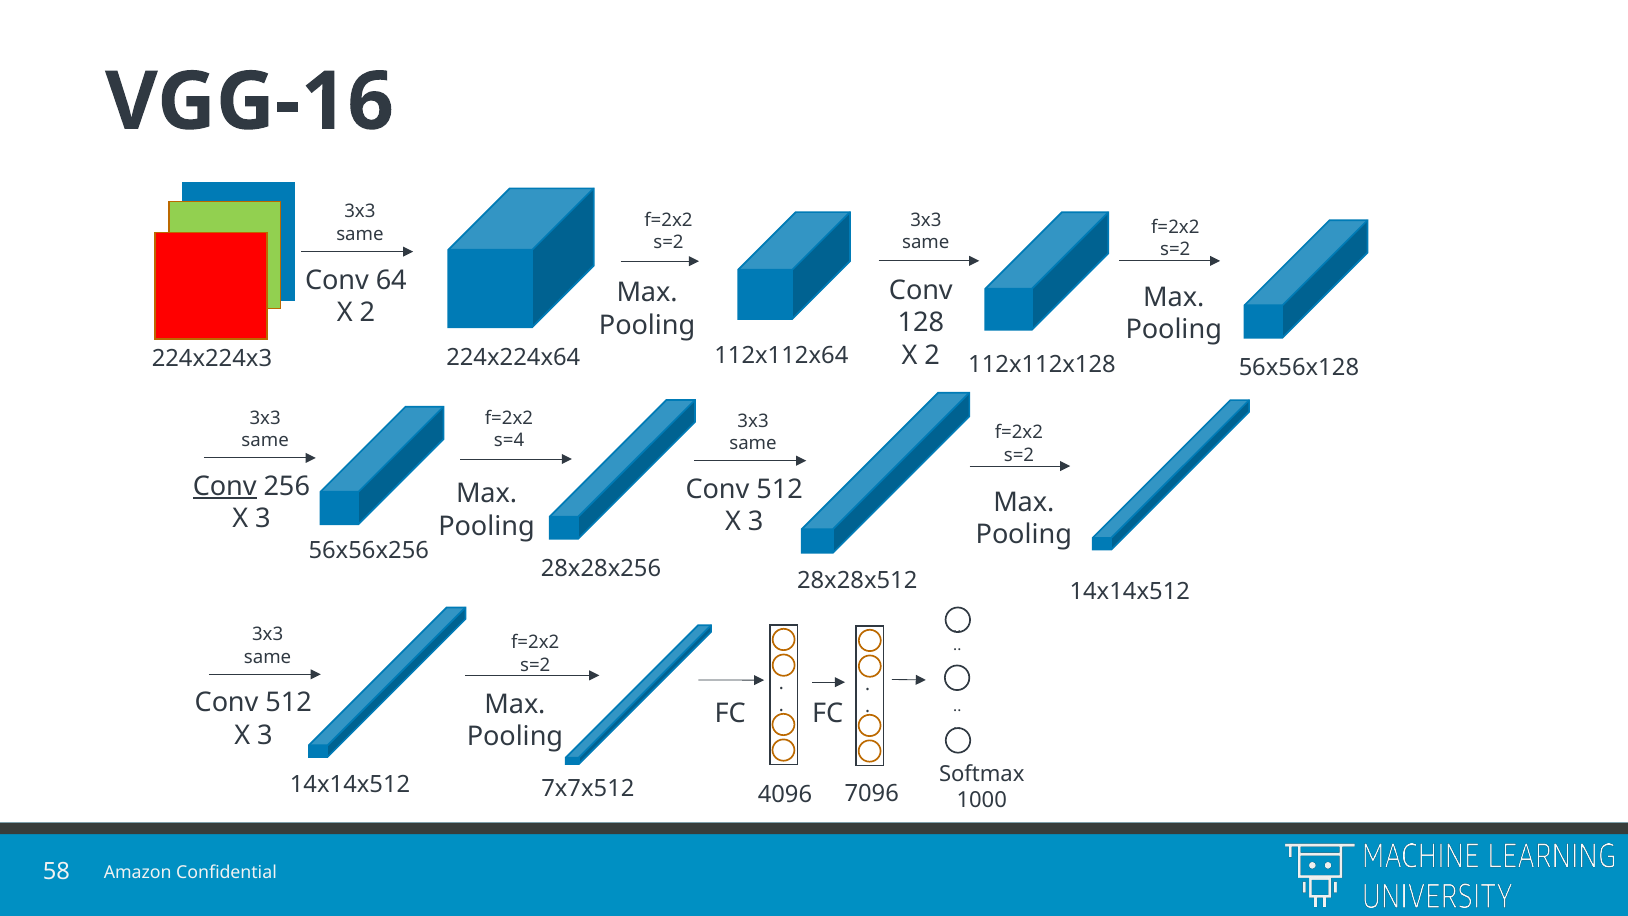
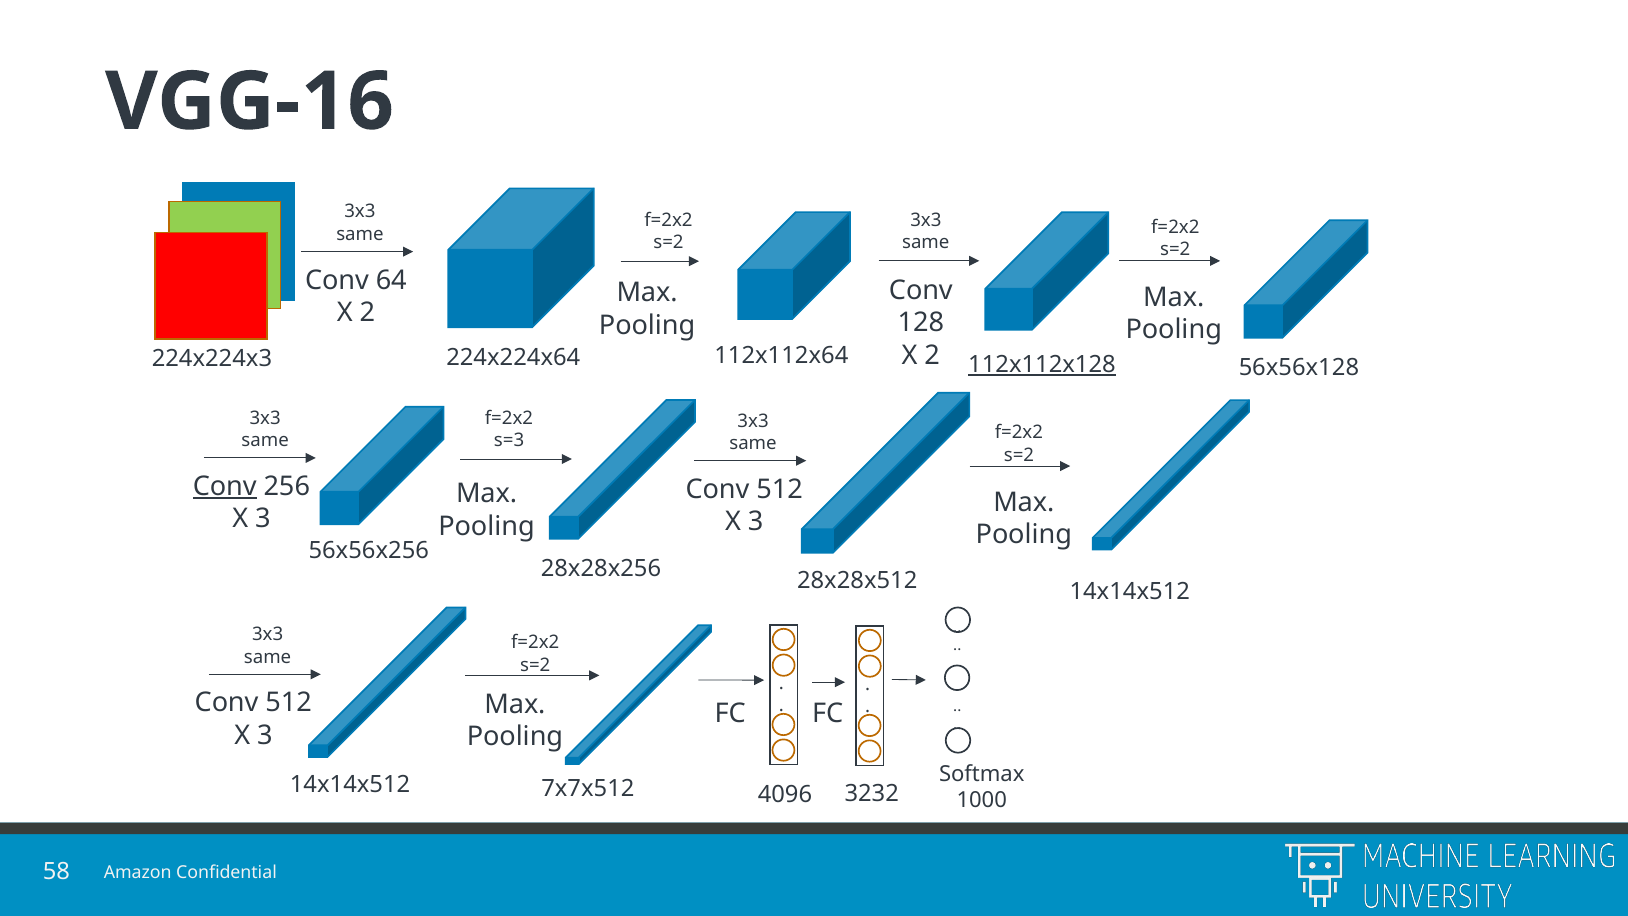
112x112x128 underline: none -> present
s=4: s=4 -> s=3
7096: 7096 -> 3232
